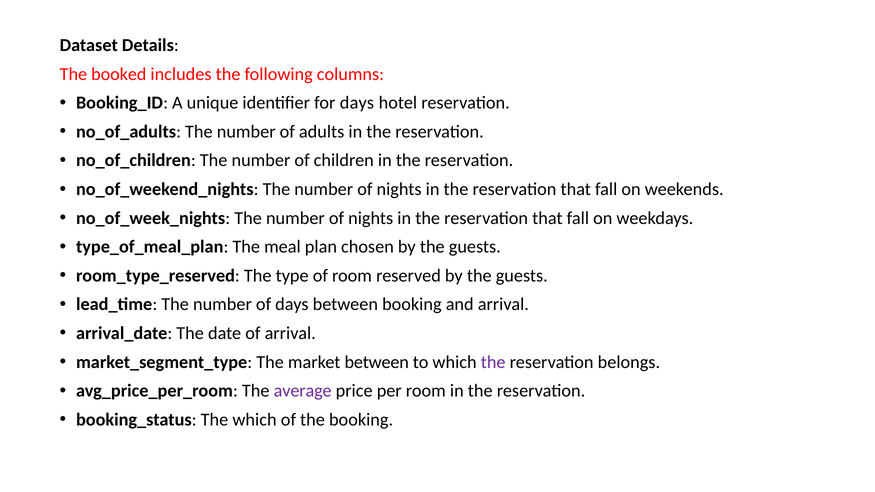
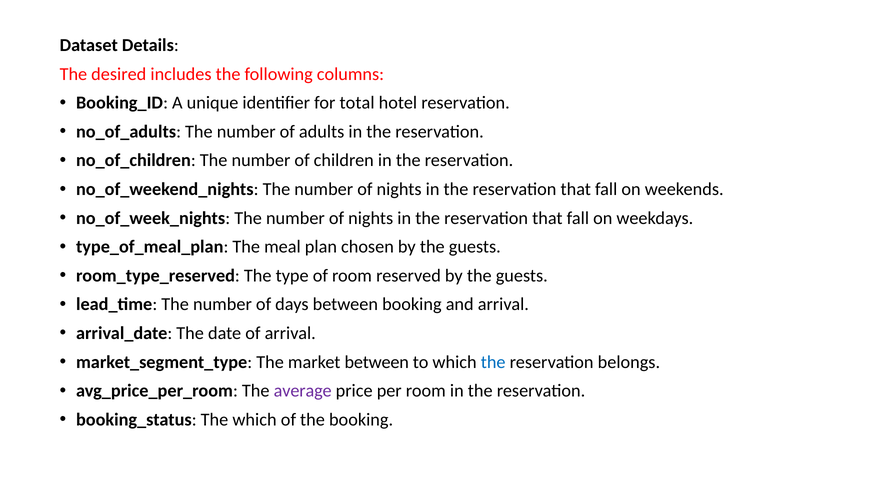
booked: booked -> desired
for days: days -> total
the at (493, 362) colour: purple -> blue
